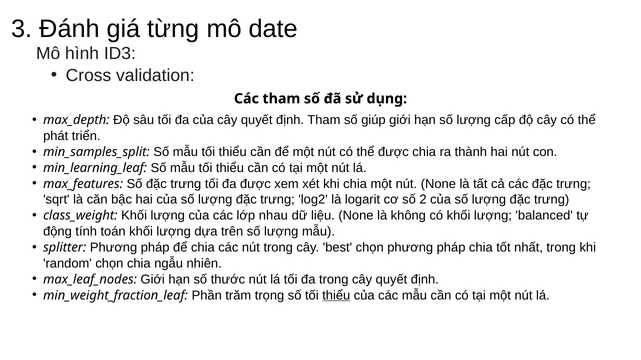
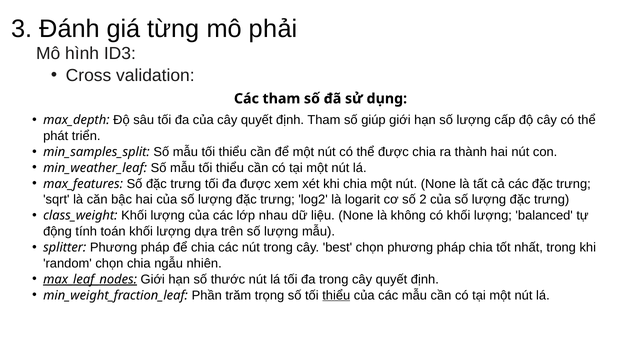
date: date -> phải
min_learning_leaf: min_learning_leaf -> min_weather_leaf
max_leaf_nodes underline: none -> present
